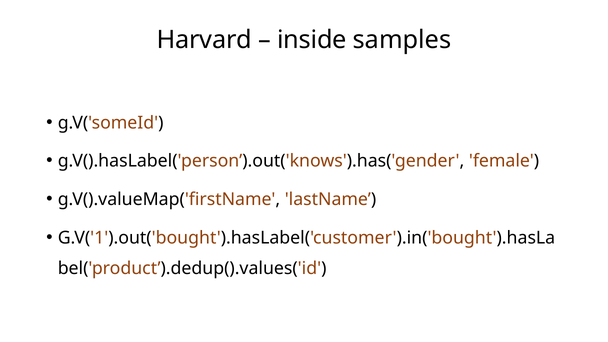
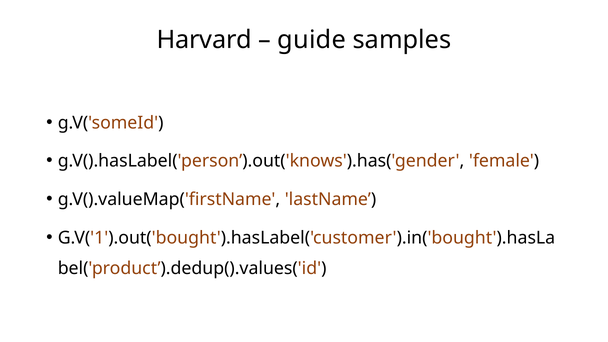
inside: inside -> guide
